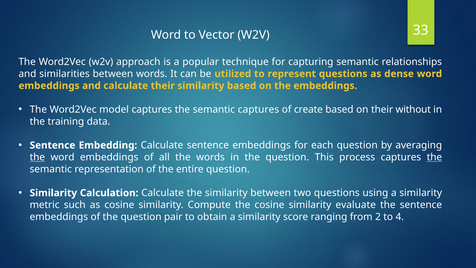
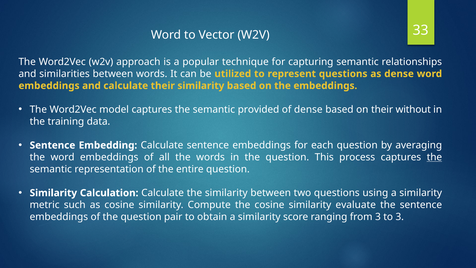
semantic captures: captures -> provided
of create: create -> dense
the at (37, 157) underline: present -> none
from 2: 2 -> 3
to 4: 4 -> 3
